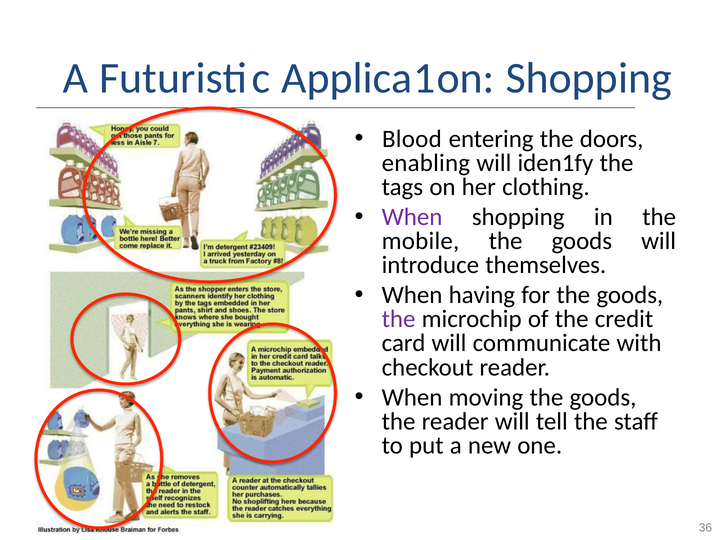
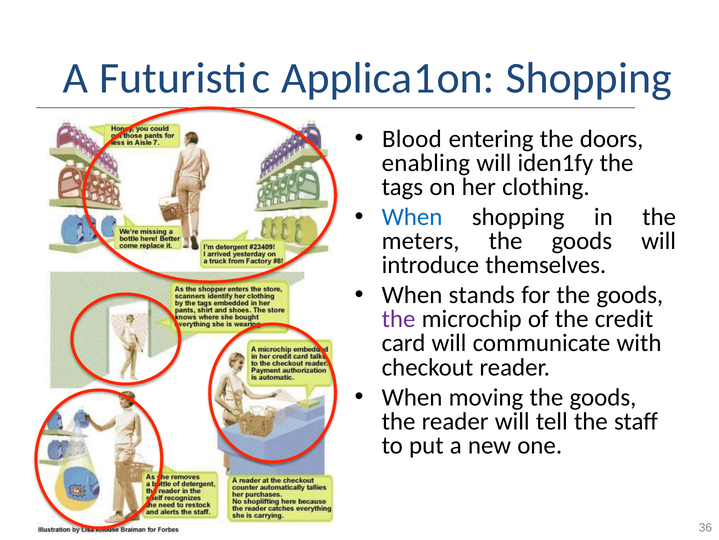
When at (412, 217) colour: purple -> blue
mobile: mobile -> meters
having: having -> stands
